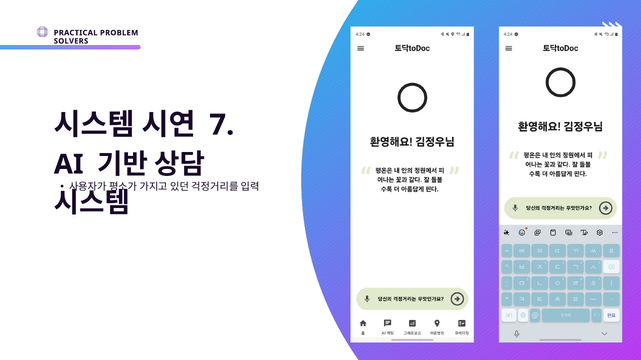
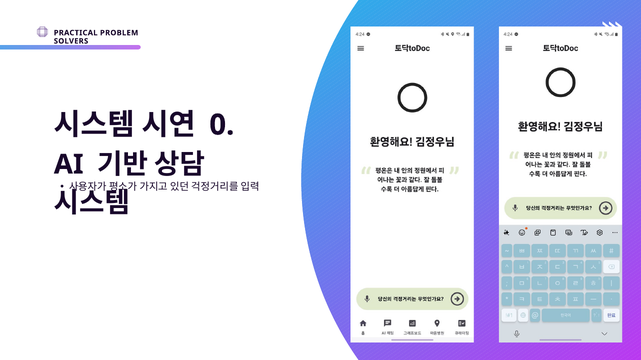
7: 7 -> 0
